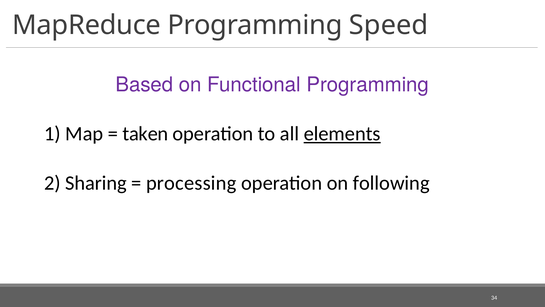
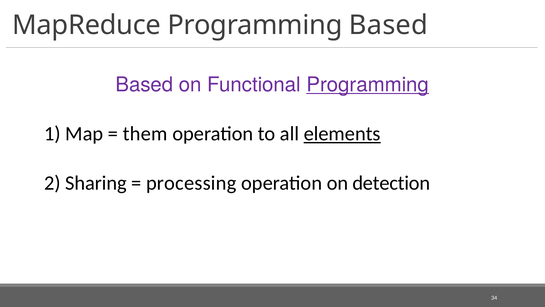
Programming Speed: Speed -> Based
Programming at (368, 85) underline: none -> present
taken: taken -> them
following: following -> detection
